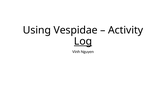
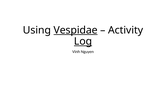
Vespidae underline: none -> present
